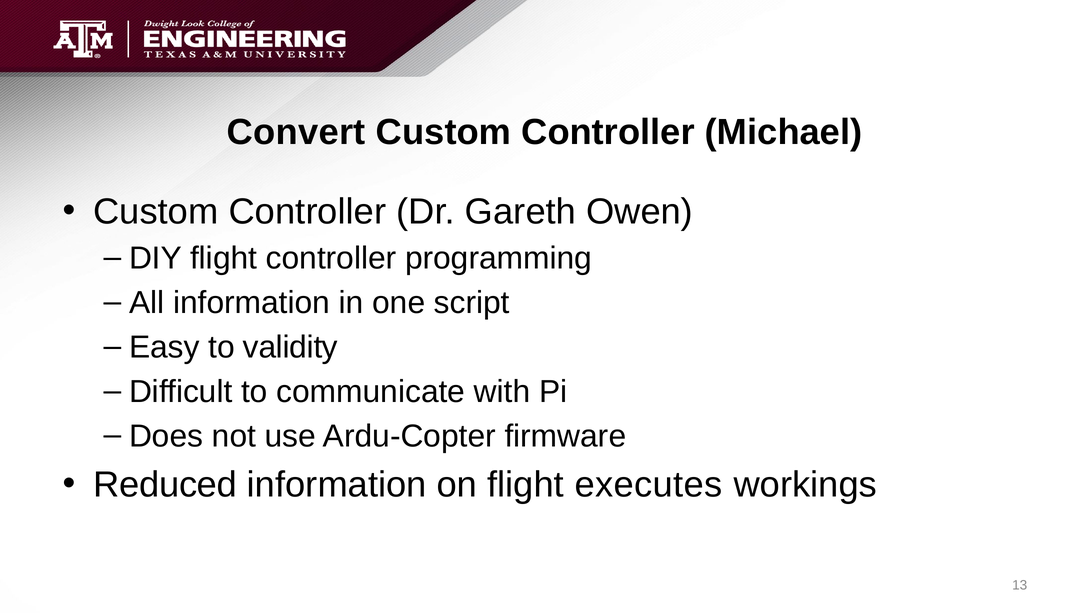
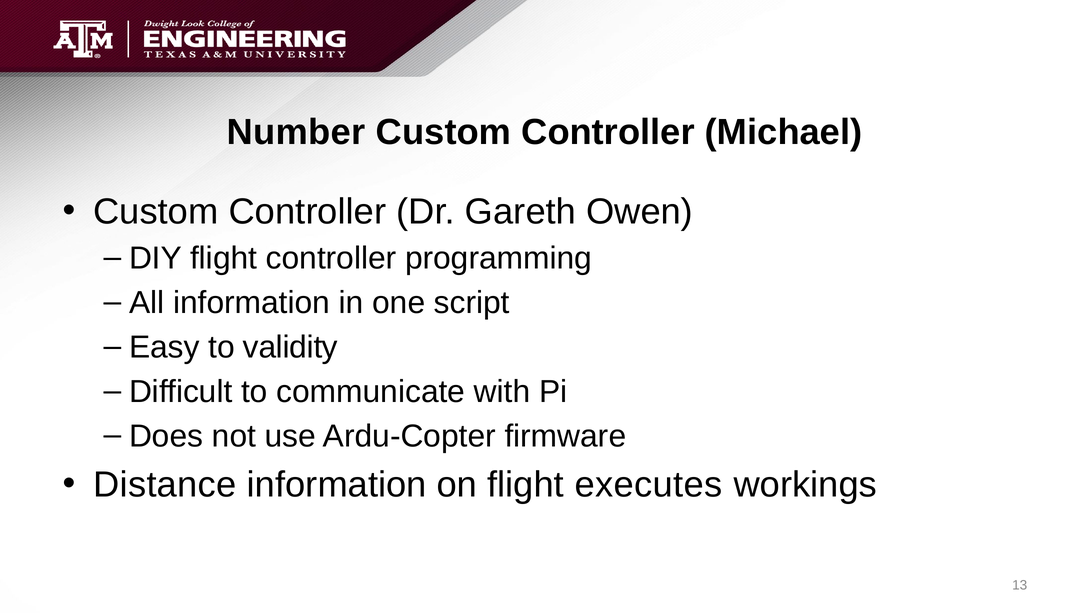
Convert: Convert -> Number
Reduced: Reduced -> Distance
